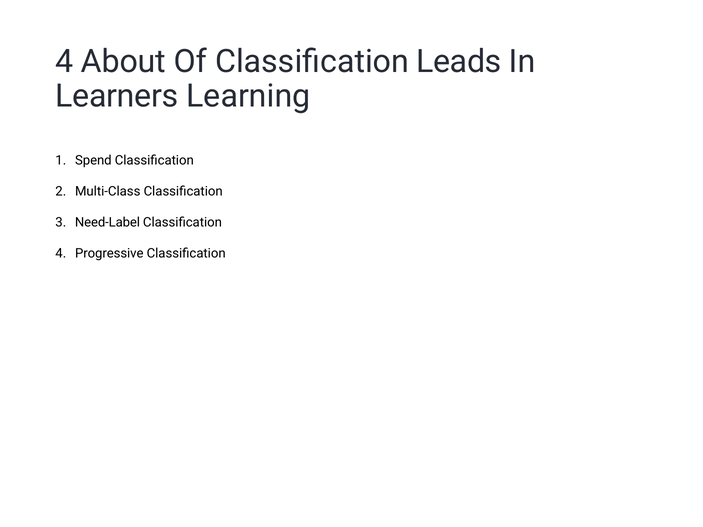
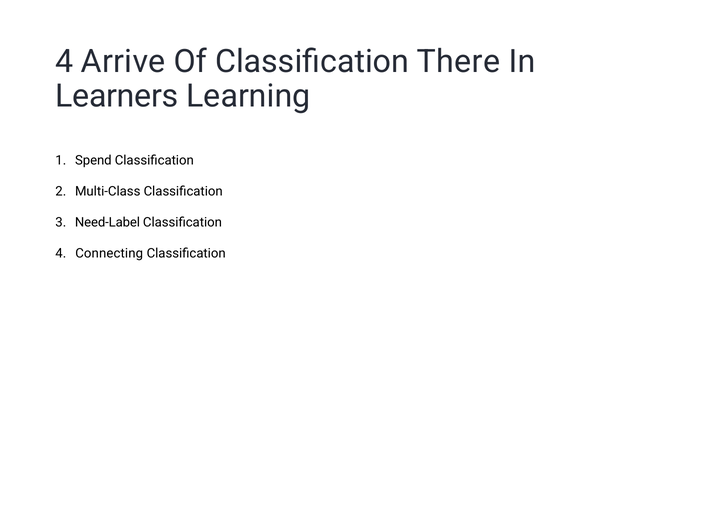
About: About -> Arrive
Leads: Leads -> There
Progressive: Progressive -> Connecting
